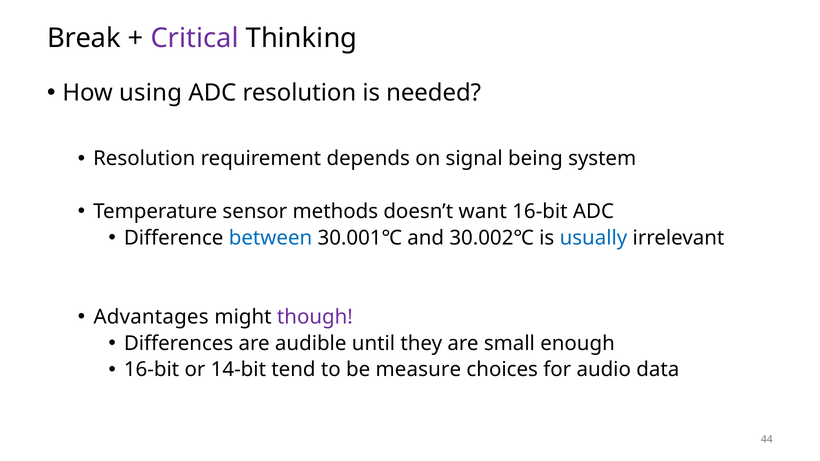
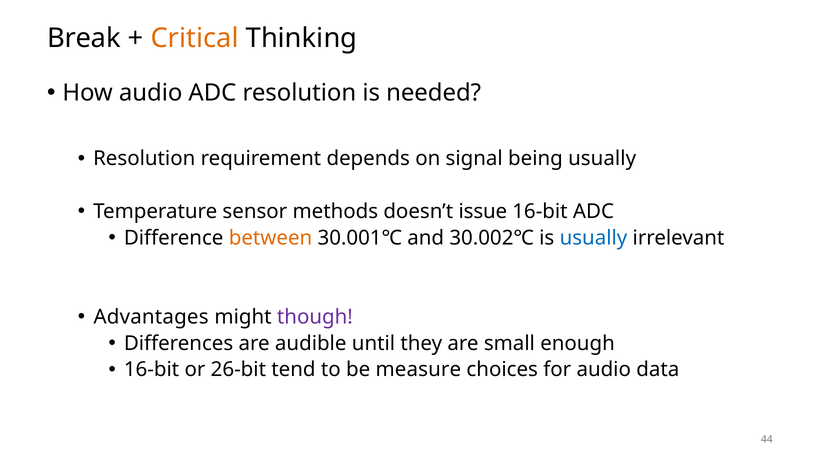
Critical colour: purple -> orange
How using: using -> audio
being system: system -> usually
want: want -> issue
between colour: blue -> orange
14-bit: 14-bit -> 26-bit
